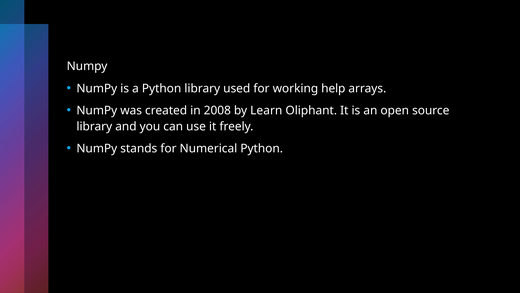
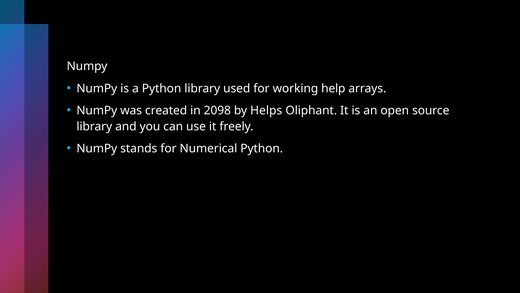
2008: 2008 -> 2098
Learn: Learn -> Helps
